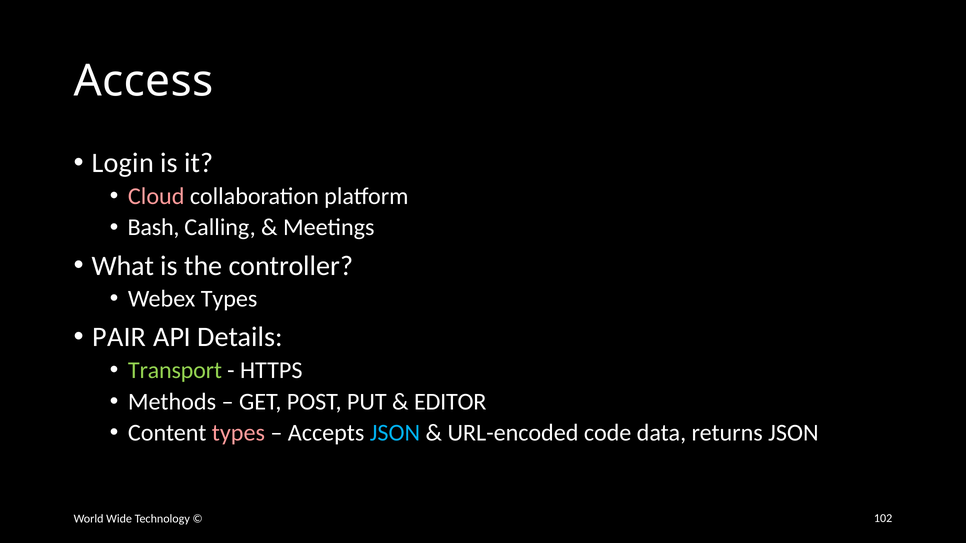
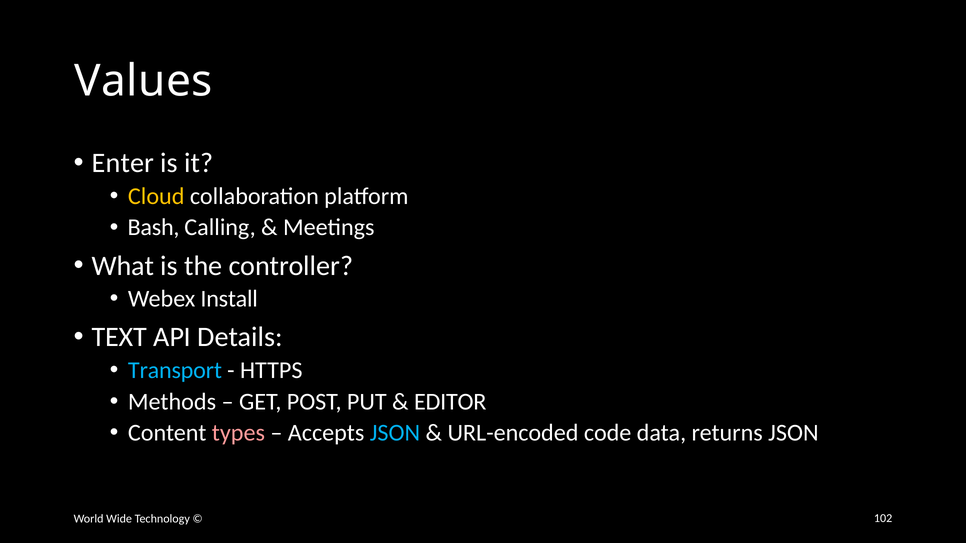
Access: Access -> Values
Login: Login -> Enter
Cloud colour: pink -> yellow
Webex Types: Types -> Install
PAIR: PAIR -> TEXT
Transport colour: light green -> light blue
